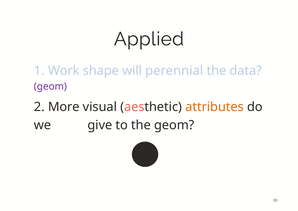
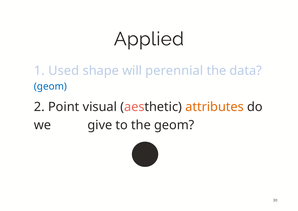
Work: Work -> Used
geom at (50, 86) colour: purple -> blue
More: More -> Point
